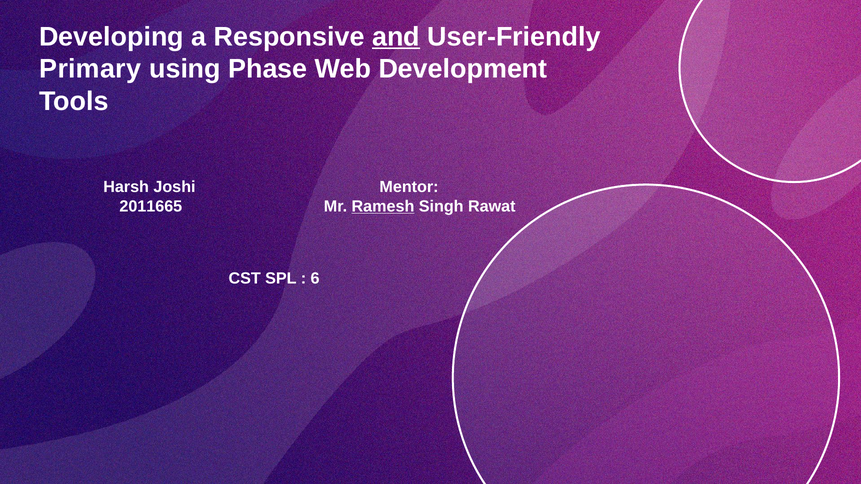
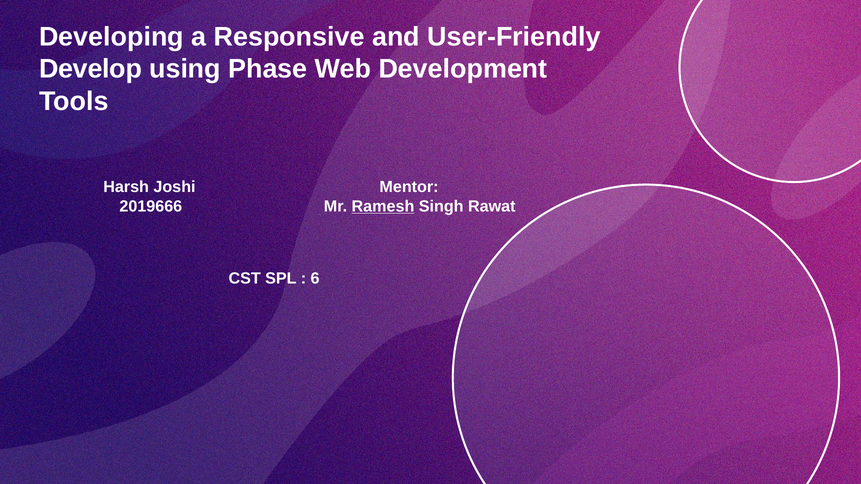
and underline: present -> none
Primary: Primary -> Develop
2011665: 2011665 -> 2019666
